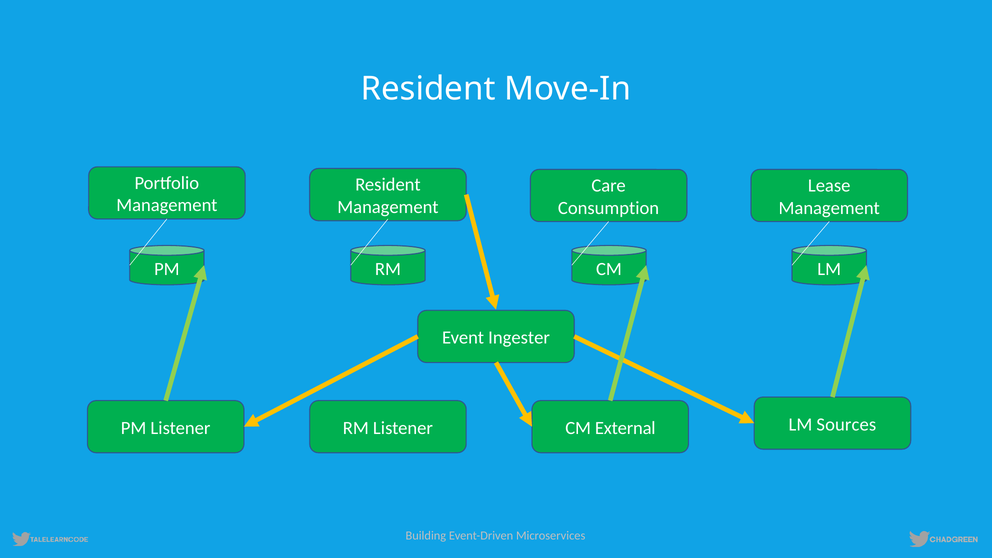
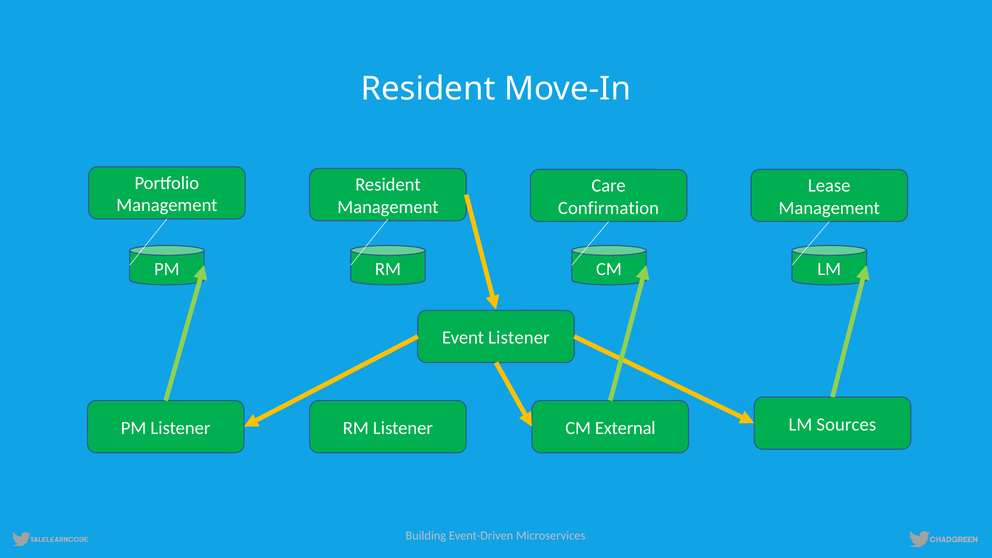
Consumption: Consumption -> Confirmation
Event Ingester: Ingester -> Listener
